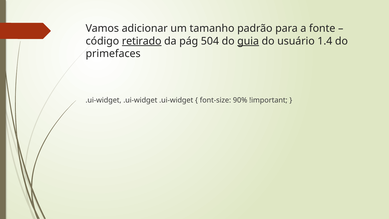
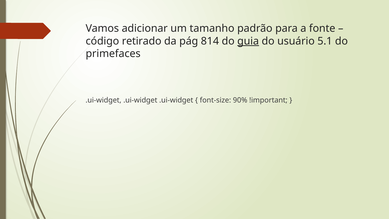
retirado underline: present -> none
504: 504 -> 814
1.4: 1.4 -> 5.1
